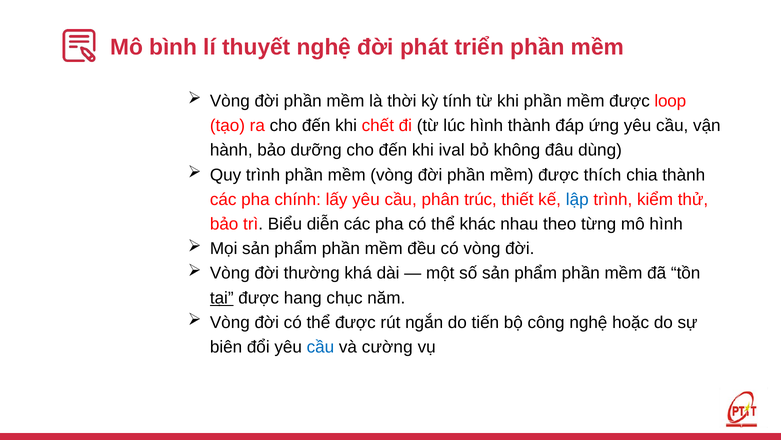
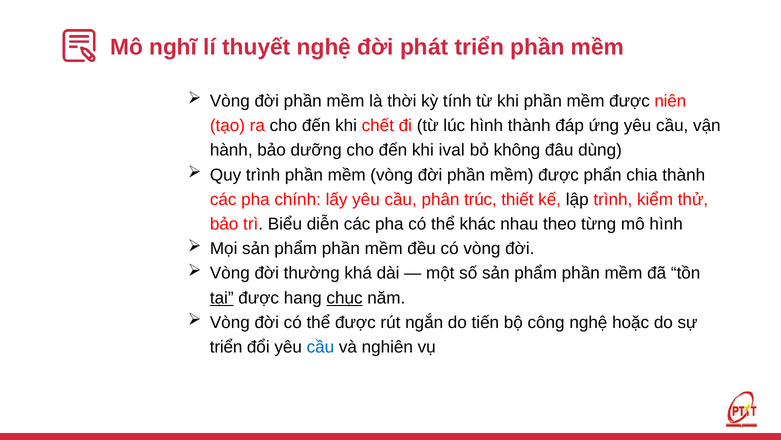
bình: bình -> nghĩ
loop: loop -> niên
thích: thích -> phẩn
lập colour: blue -> black
chục underline: none -> present
biên at (226, 347): biên -> triển
cường: cường -> nghiên
